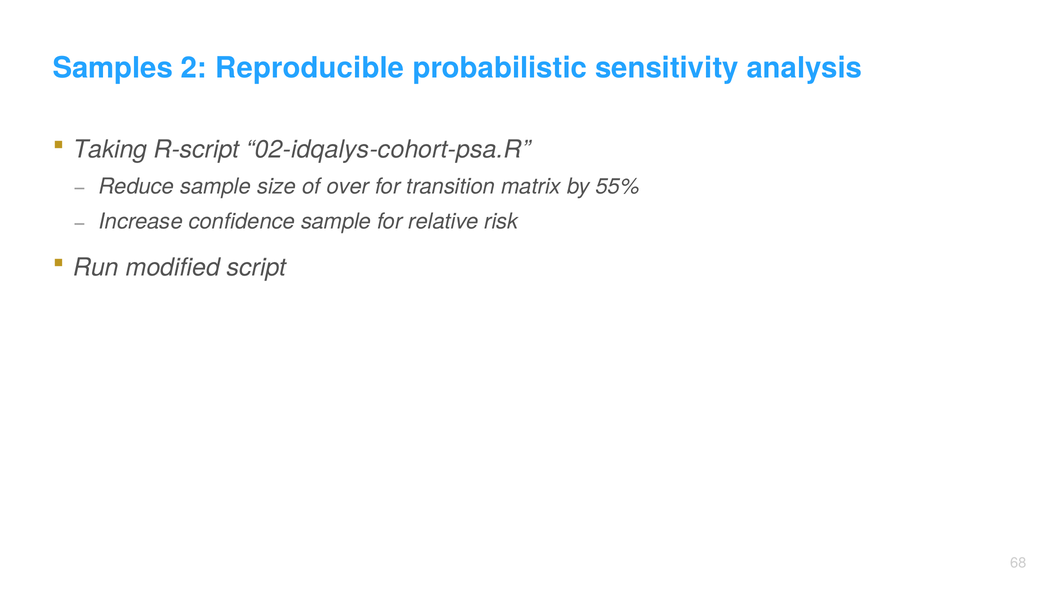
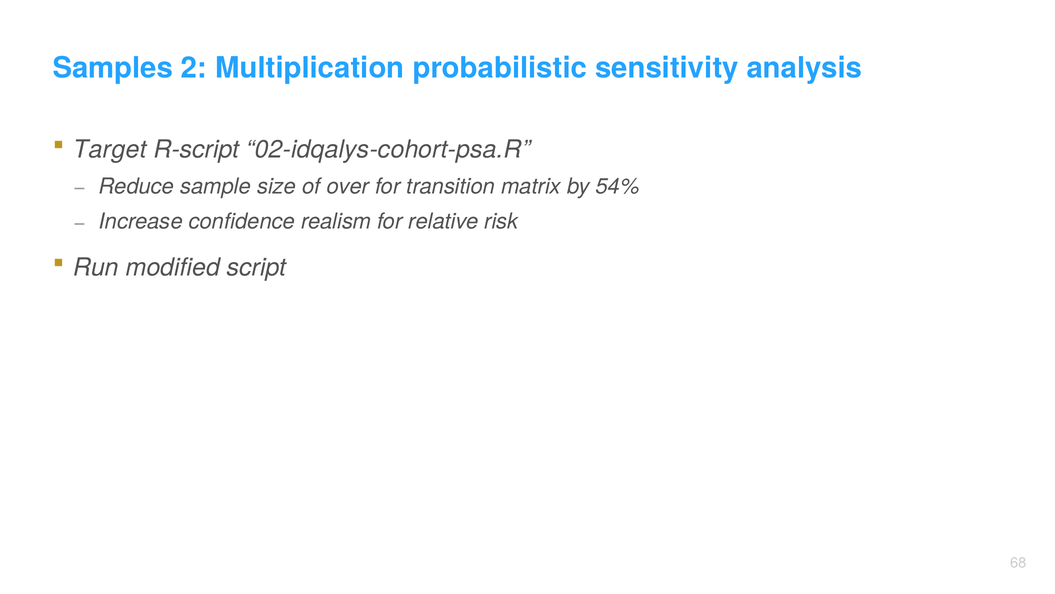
Reproducible: Reproducible -> Multiplication
Taking: Taking -> Target
55%: 55% -> 54%
confidence sample: sample -> realism
